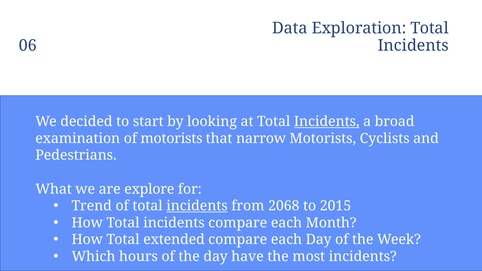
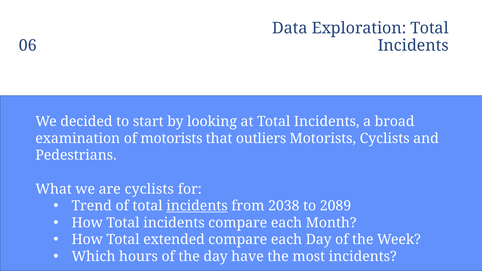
Incidents at (327, 122) underline: present -> none
narrow: narrow -> outliers
are explore: explore -> cyclists
2068: 2068 -> 2038
2015: 2015 -> 2089
